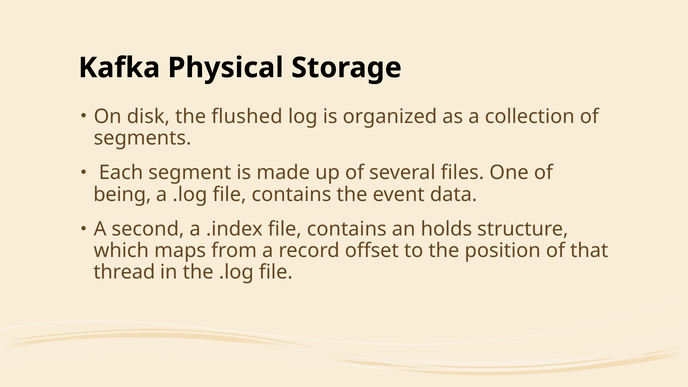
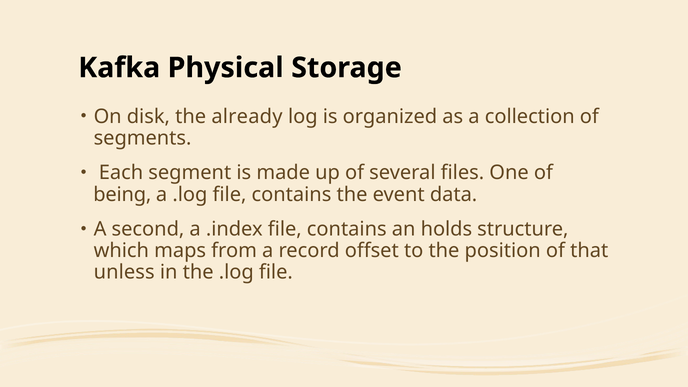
flushed: flushed -> already
thread: thread -> unless
